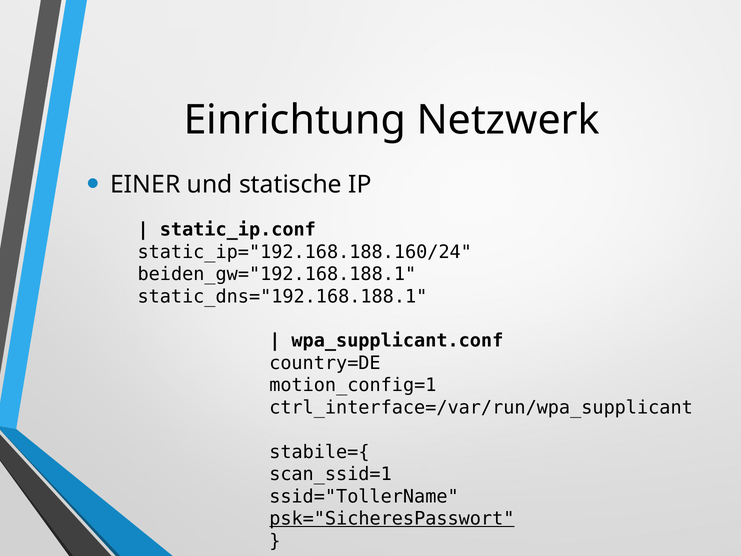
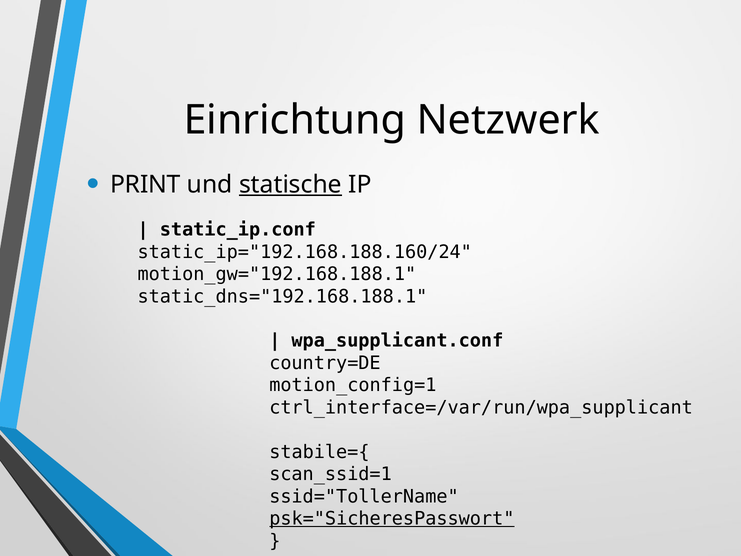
EINER: EINER -> PRINT
statische underline: none -> present
beiden_gw="192.168.188.1: beiden_gw="192.168.188.1 -> motion_gw="192.168.188.1
